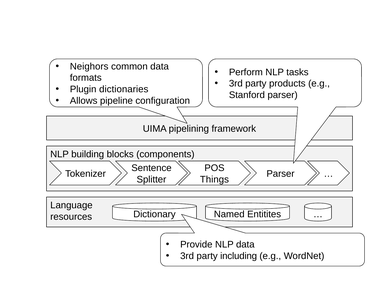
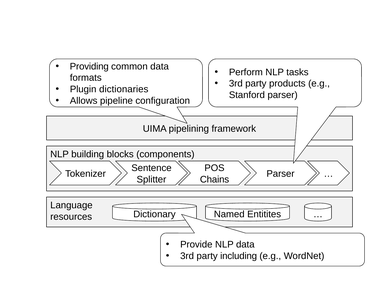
Neighors: Neighors -> Providing
Things: Things -> Chains
